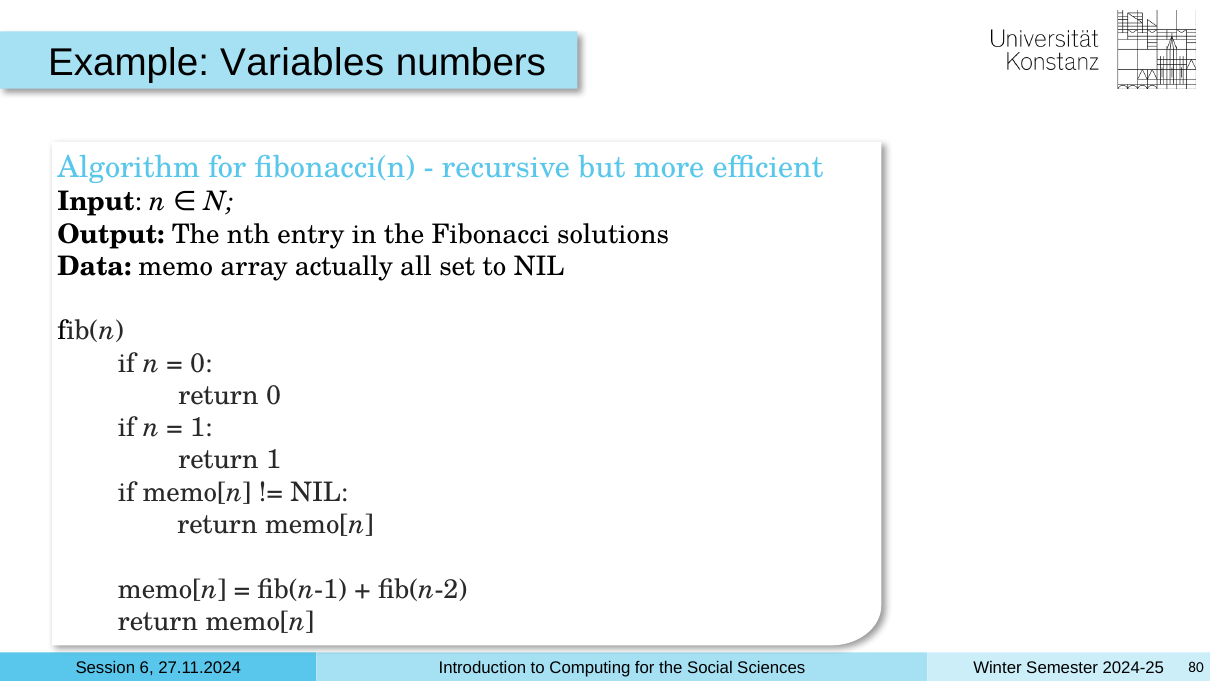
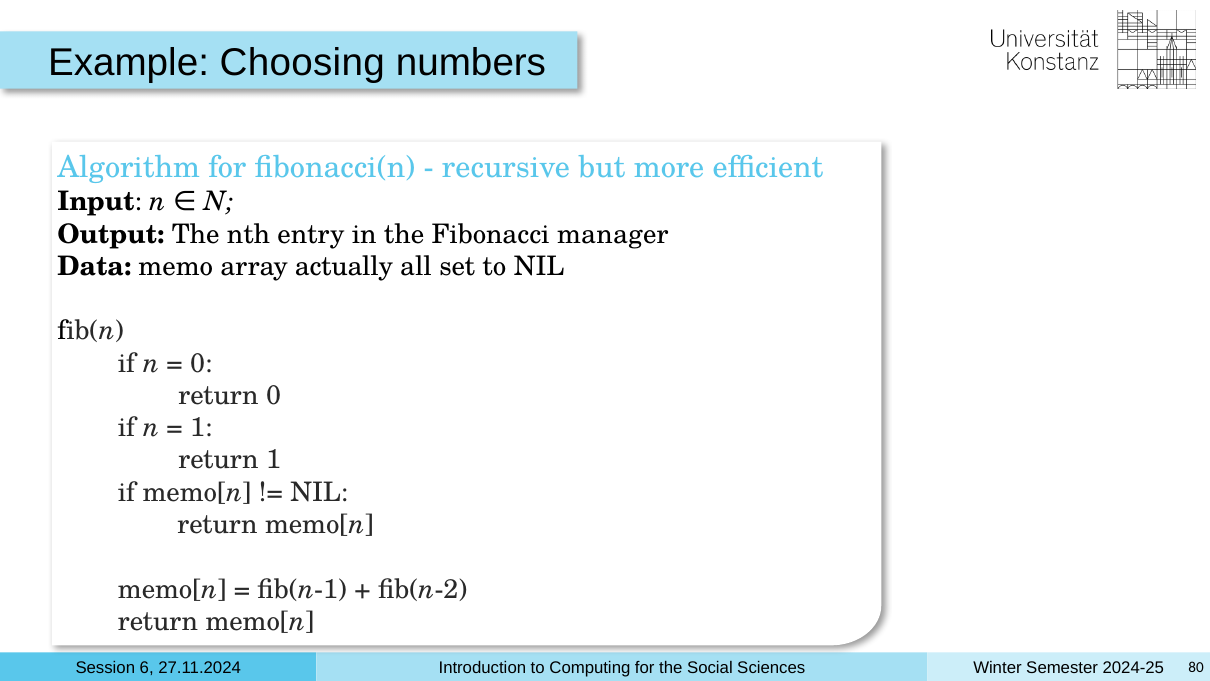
Variables: Variables -> Choosing
solutions: solutions -> manager
